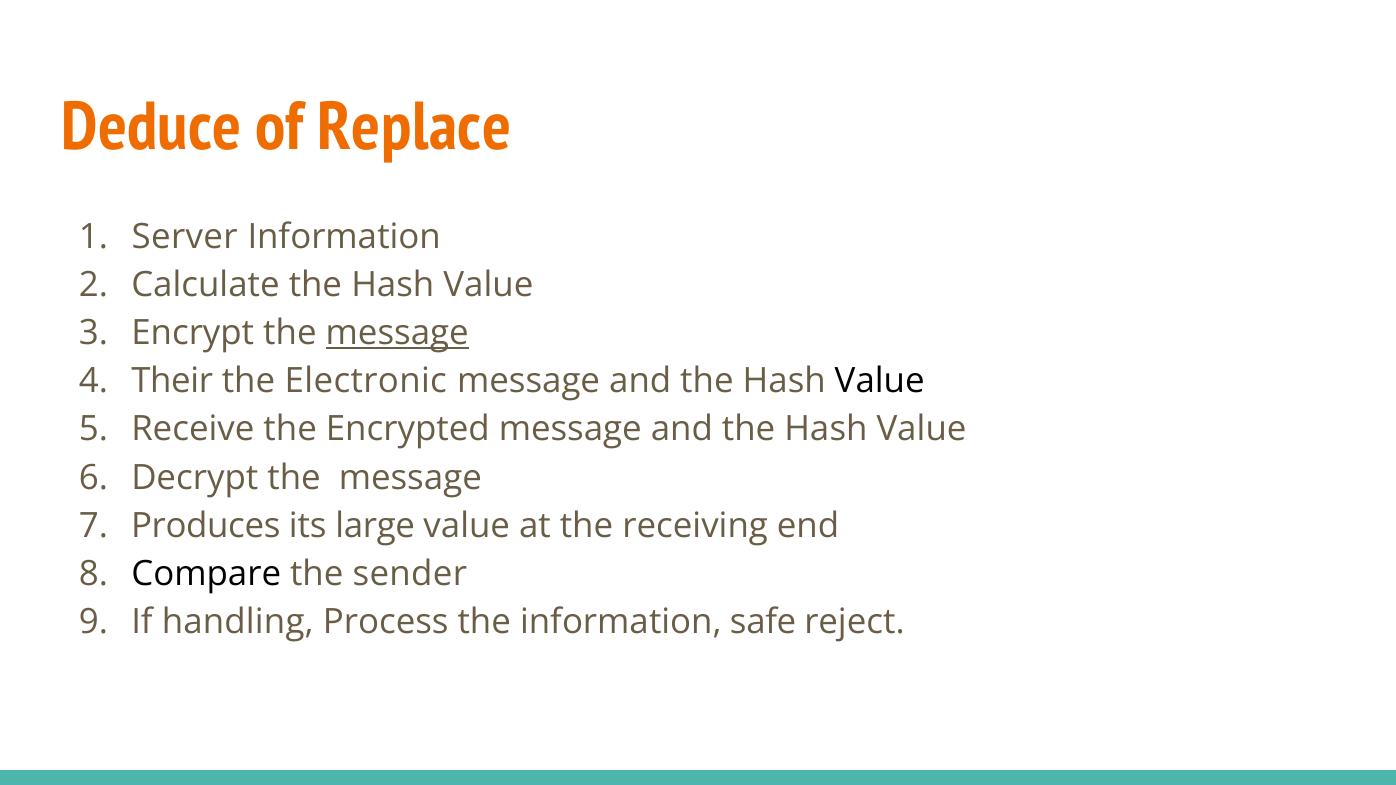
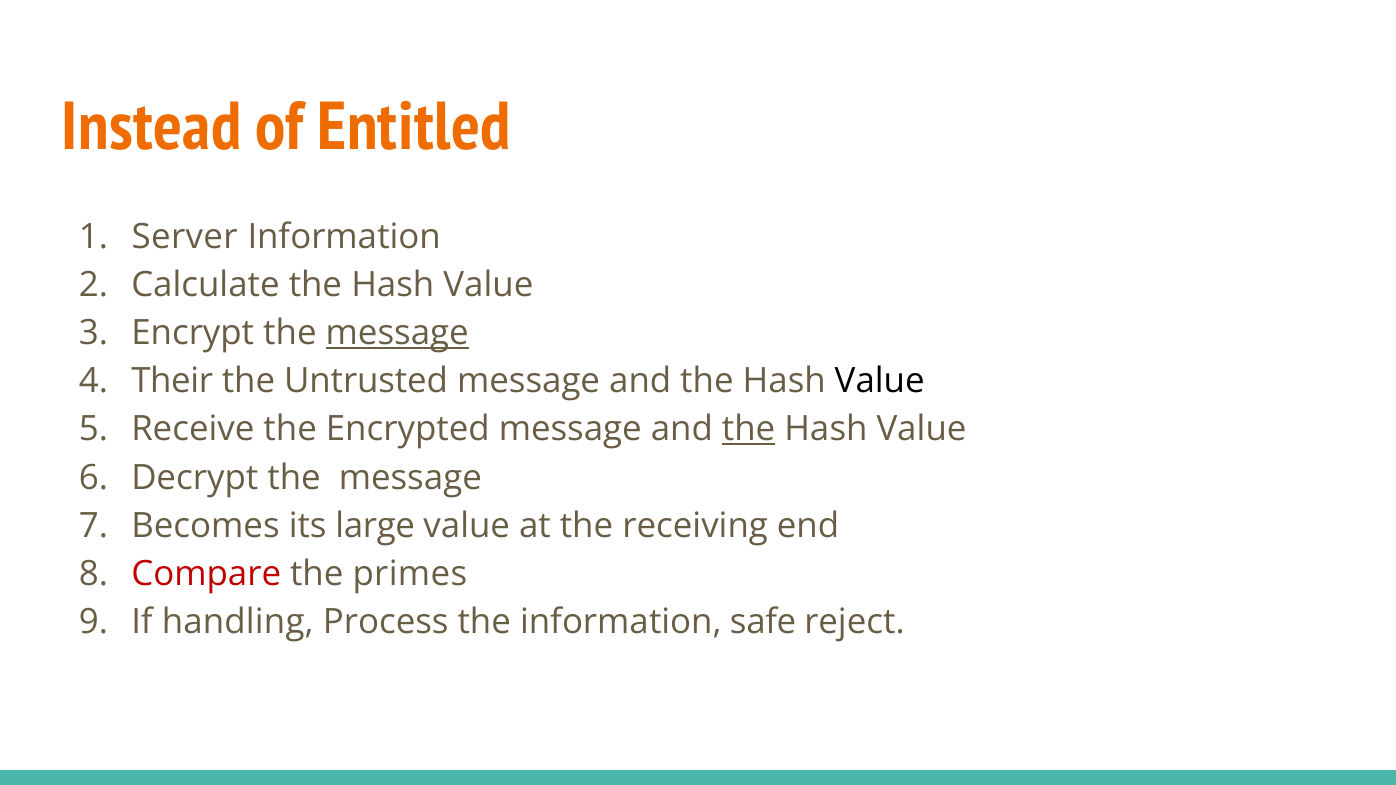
Deduce: Deduce -> Instead
Replace: Replace -> Entitled
Electronic: Electronic -> Untrusted
the at (749, 430) underline: none -> present
Produces: Produces -> Becomes
Compare colour: black -> red
sender: sender -> primes
